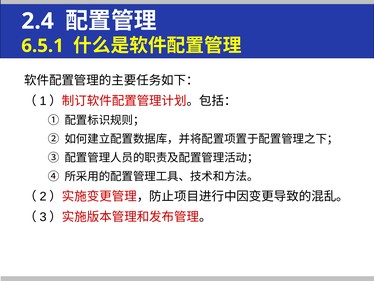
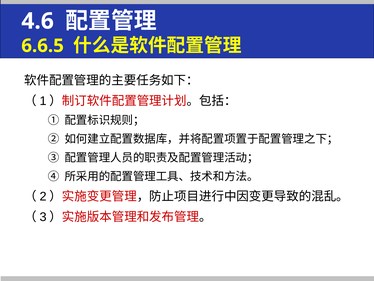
2.4: 2.4 -> 4.6
6.5.1: 6.5.1 -> 6.6.5
